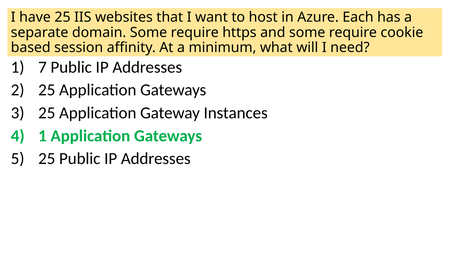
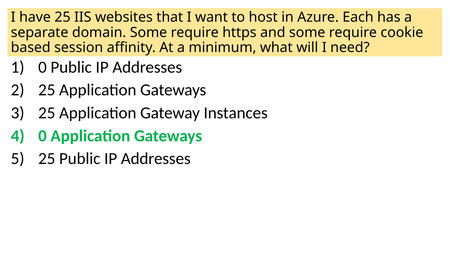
7 at (43, 67): 7 -> 0
1 at (43, 136): 1 -> 0
